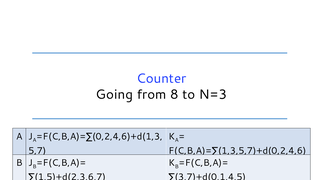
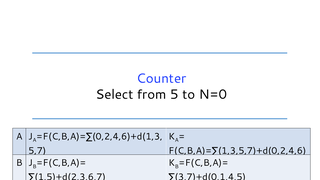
Going: Going -> Select
8: 8 -> 5
N=3: N=3 -> N=0
